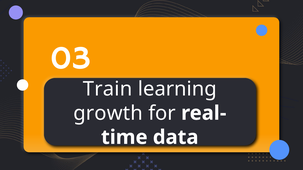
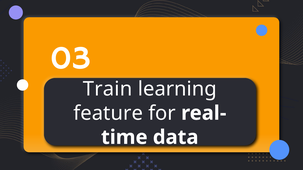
growth: growth -> feature
